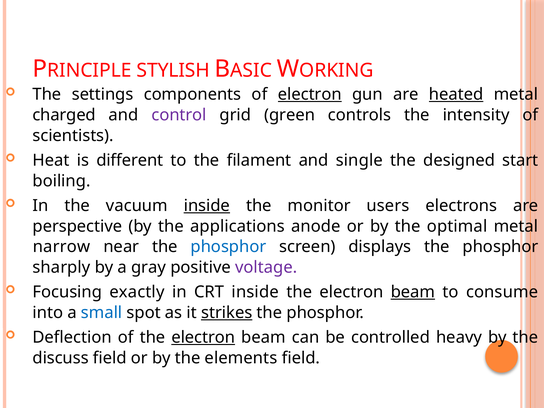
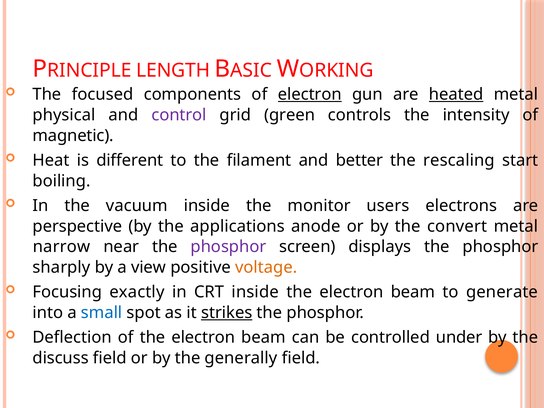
STYLISH: STYLISH -> LENGTH
settings: settings -> focused
charged: charged -> physical
scientists: scientists -> magnetic
single: single -> better
designed: designed -> rescaling
inside at (207, 206) underline: present -> none
optimal: optimal -> convert
phosphor at (228, 247) colour: blue -> purple
gray: gray -> view
voltage colour: purple -> orange
beam at (413, 292) underline: present -> none
consume: consume -> generate
electron at (203, 337) underline: present -> none
heavy: heavy -> under
elements: elements -> generally
